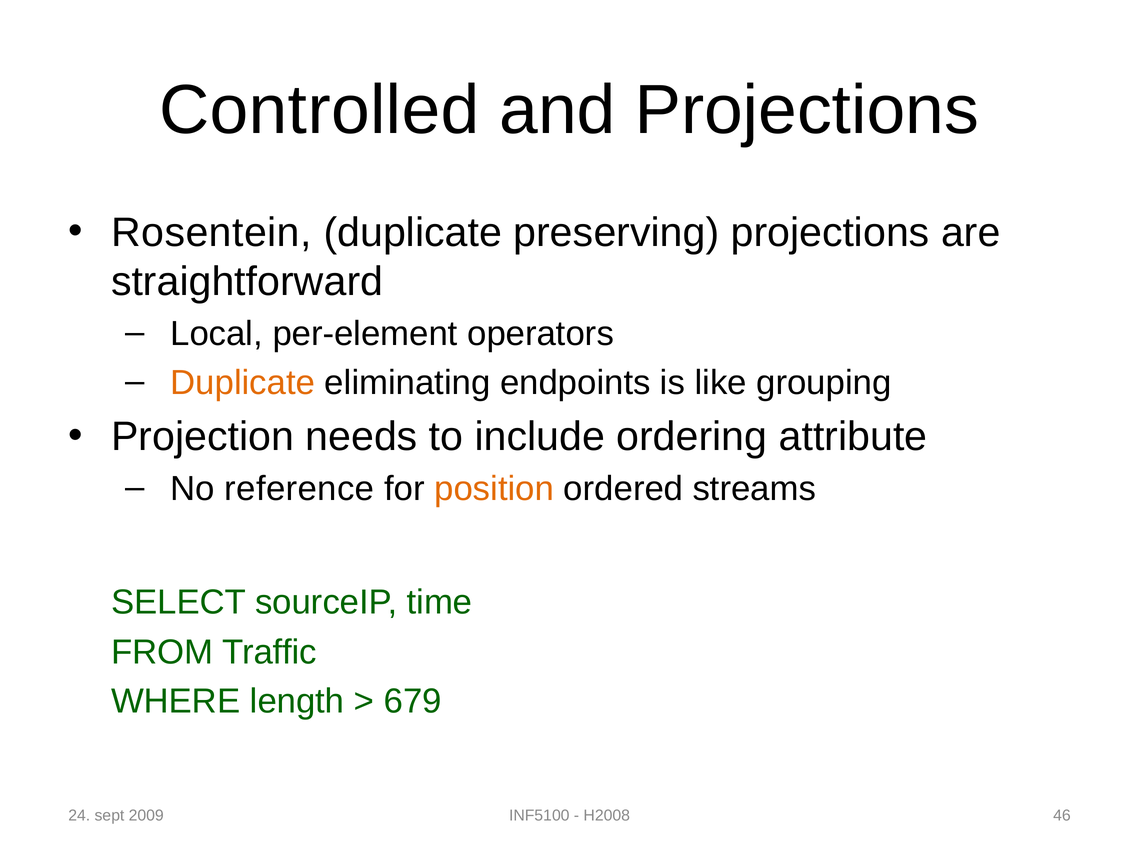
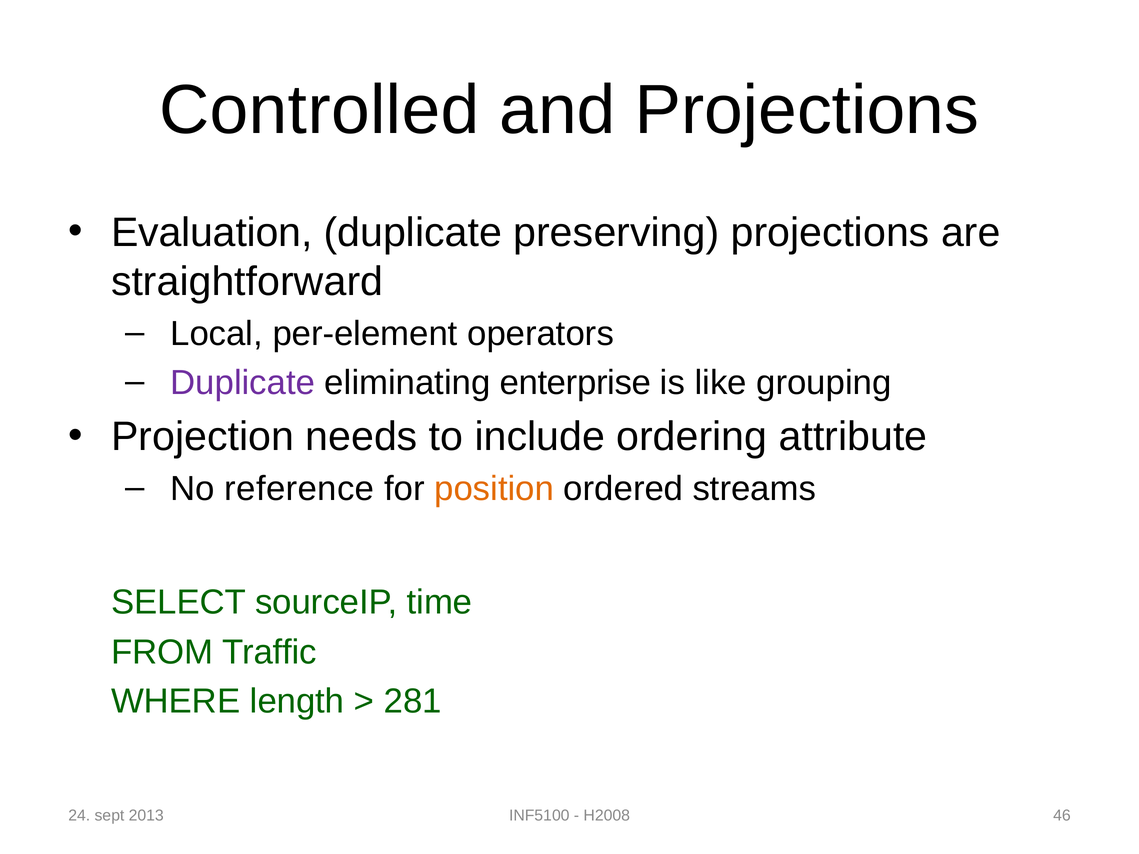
Rosentein: Rosentein -> Evaluation
Duplicate at (243, 383) colour: orange -> purple
endpoints: endpoints -> enterprise
679: 679 -> 281
2009: 2009 -> 2013
